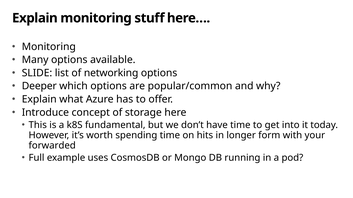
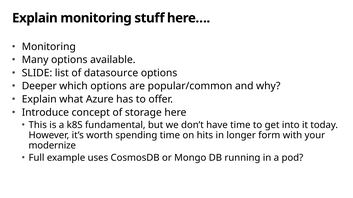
networking: networking -> datasource
forwarded: forwarded -> modernize
